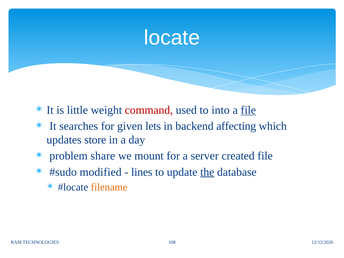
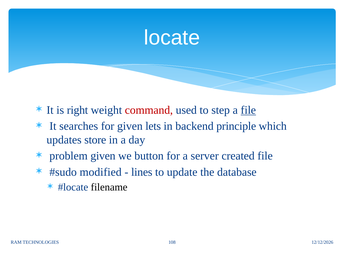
little: little -> right
into: into -> step
affecting: affecting -> principle
problem share: share -> given
mount: mount -> button
the underline: present -> none
filename colour: orange -> black
